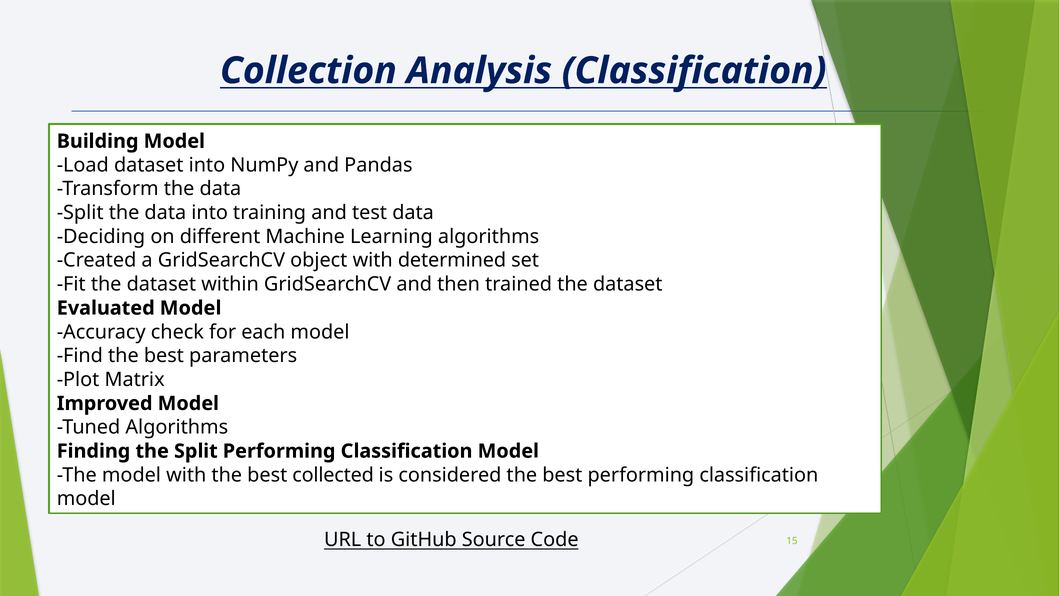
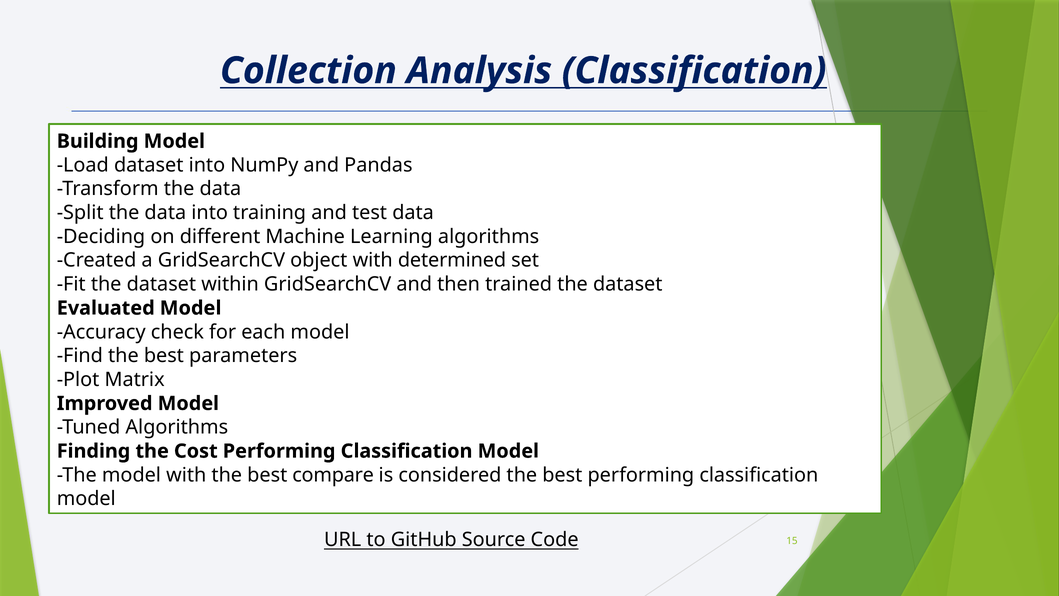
the Split: Split -> Cost
collected: collected -> compare
